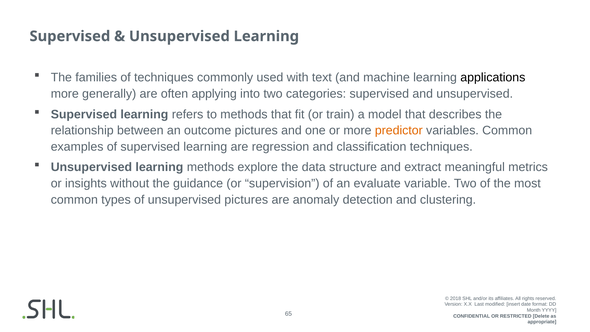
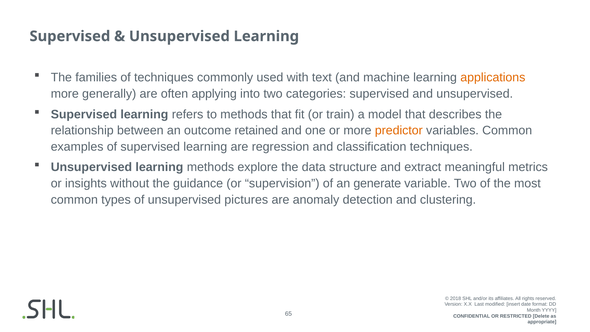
applications colour: black -> orange
outcome pictures: pictures -> retained
evaluate: evaluate -> generate
